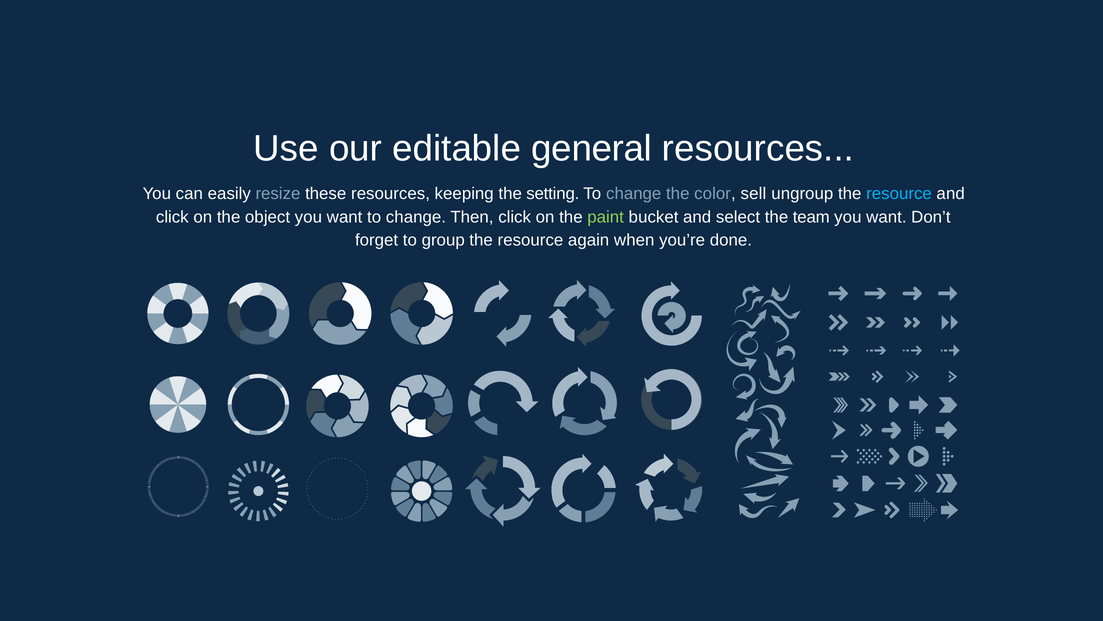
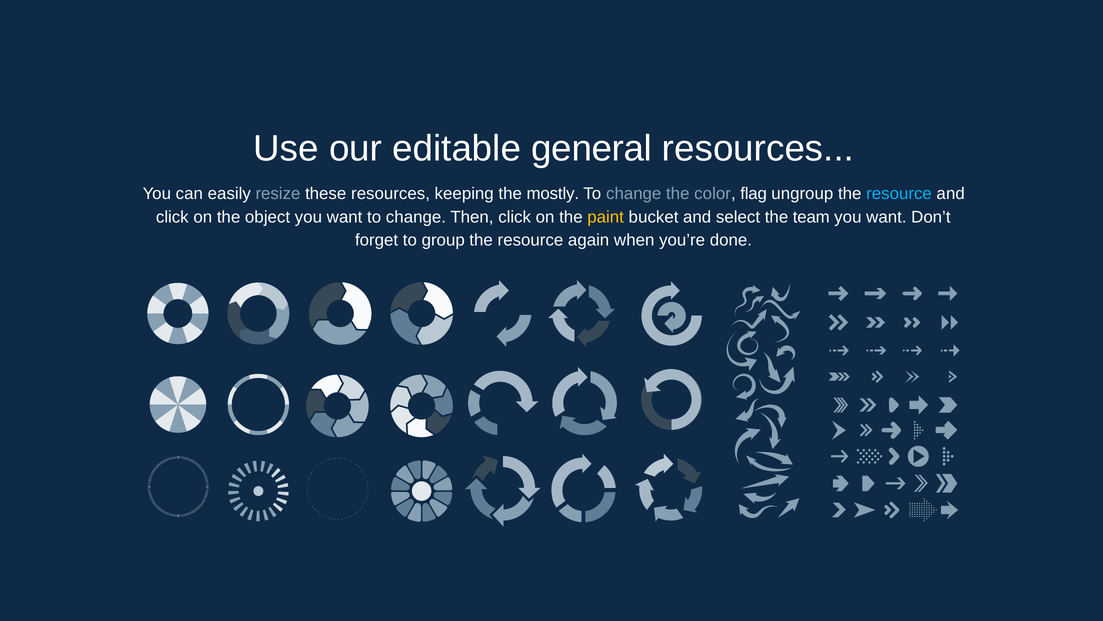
setting: setting -> mostly
sell: sell -> flag
paint colour: light green -> yellow
